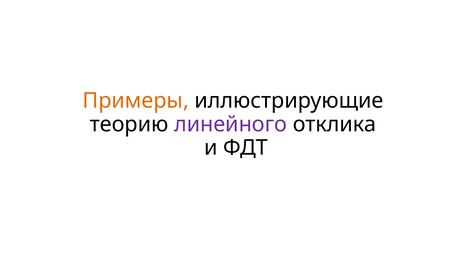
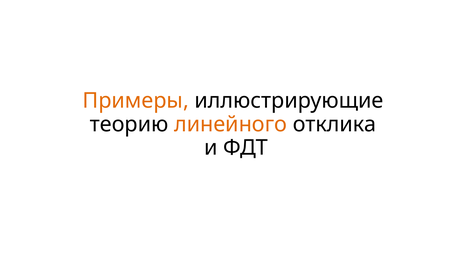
линейного colour: purple -> orange
